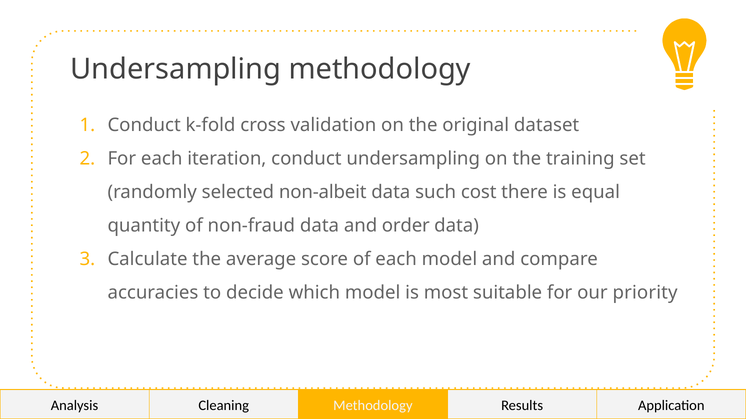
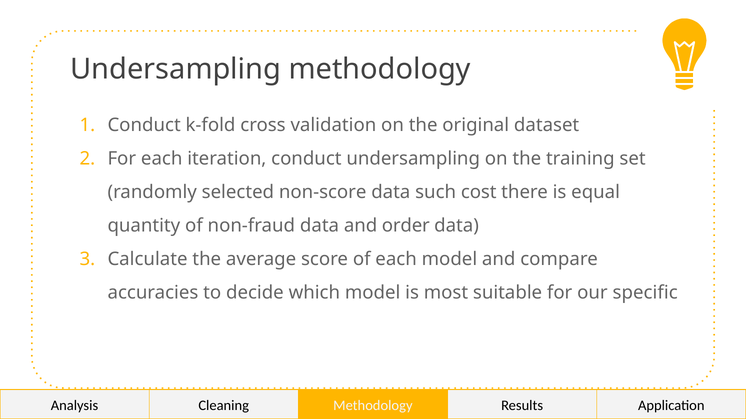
non-albeit: non-albeit -> non-score
priority: priority -> specific
